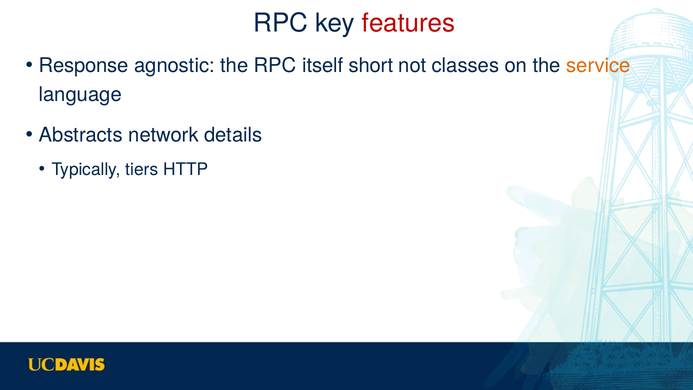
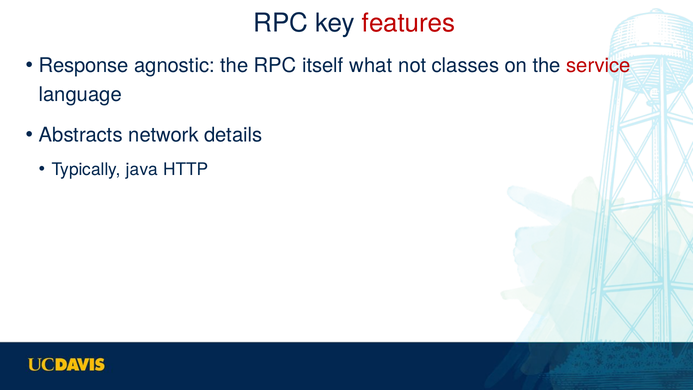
short: short -> what
service colour: orange -> red
tiers: tiers -> java
